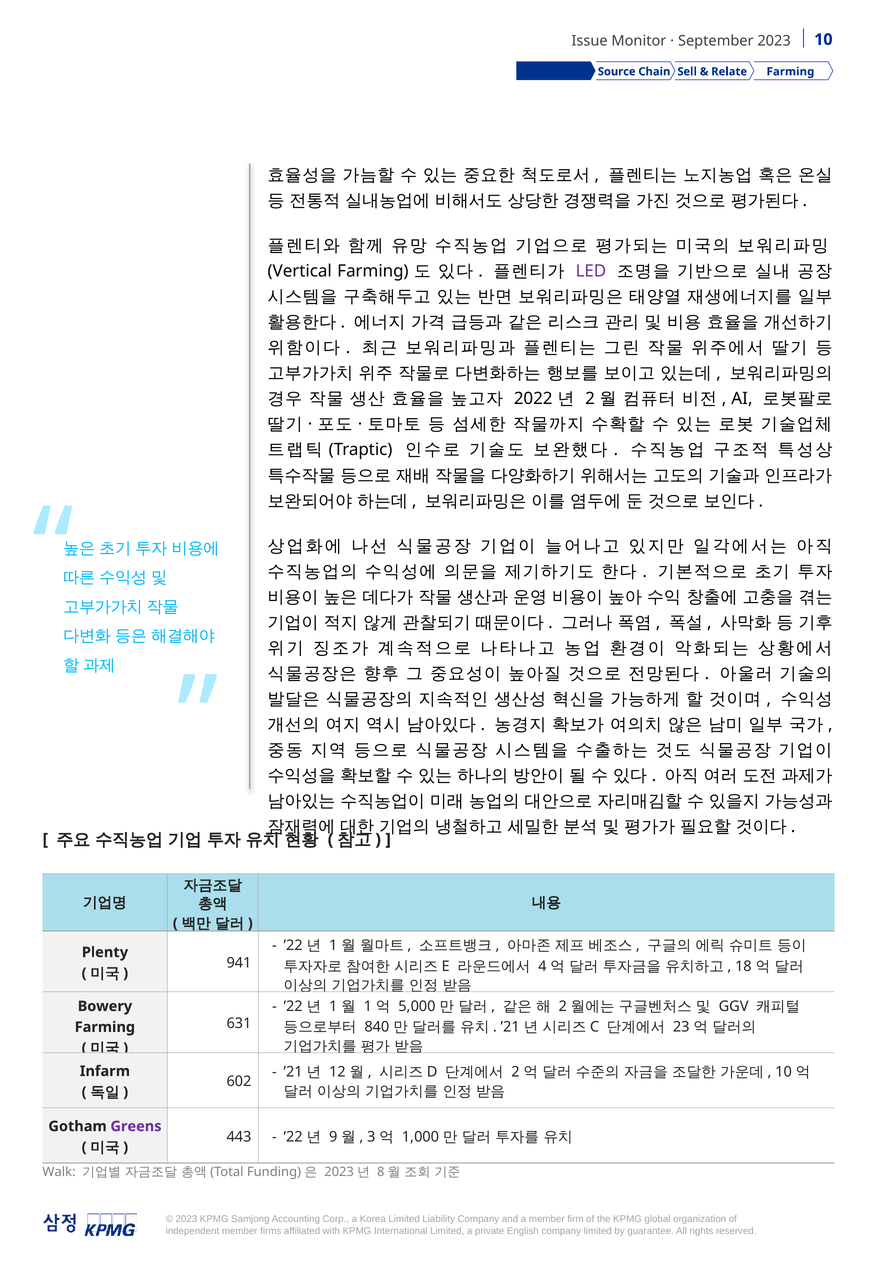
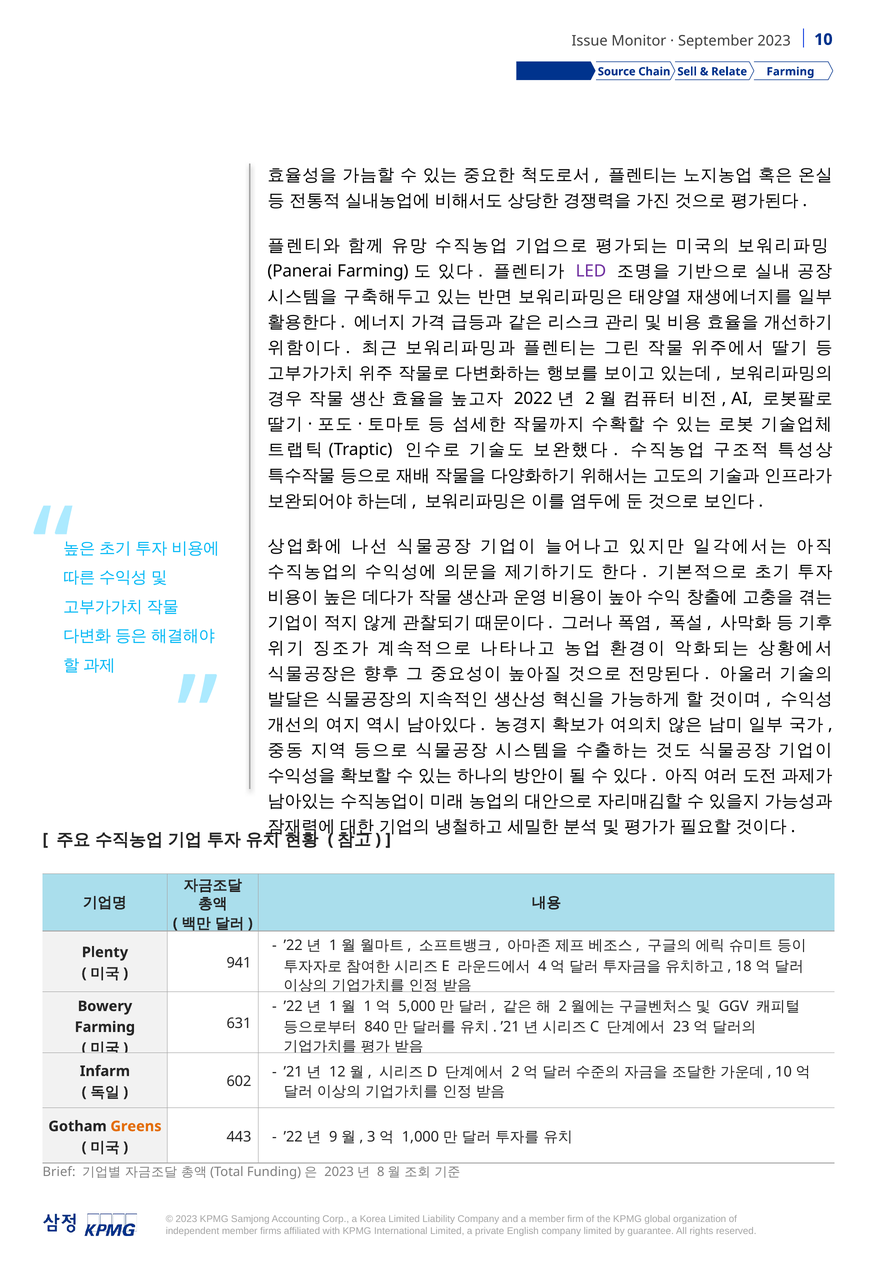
Vertical: Vertical -> Panerai
Greens colour: purple -> orange
Walk: Walk -> Brief
